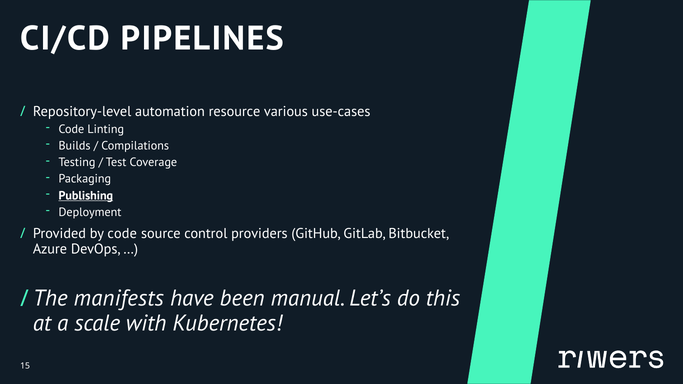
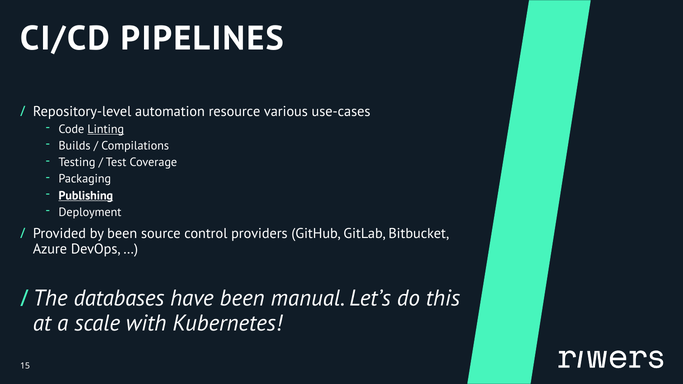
Linting underline: none -> present
by code: code -> been
manifests: manifests -> databases
